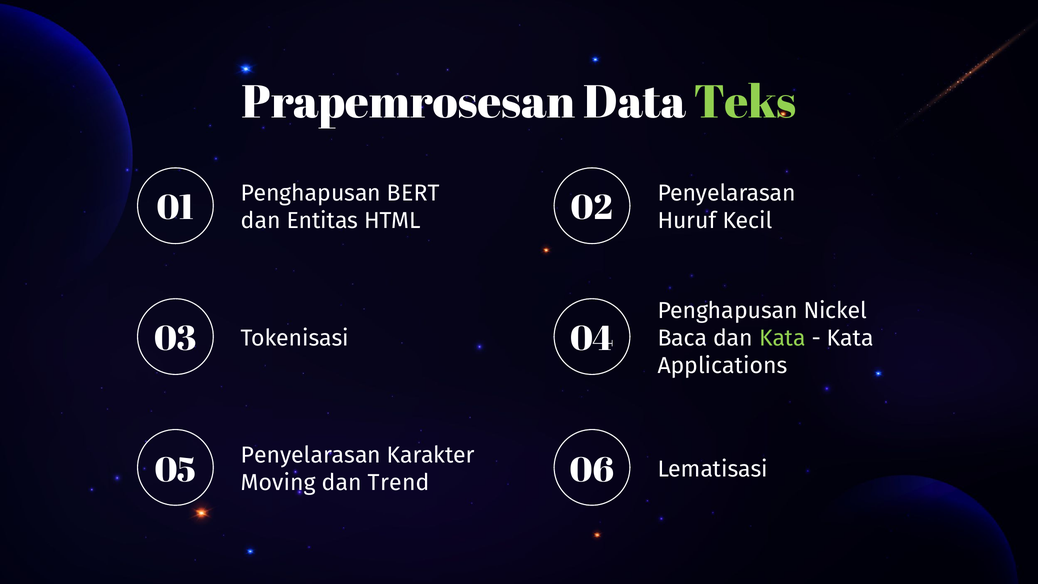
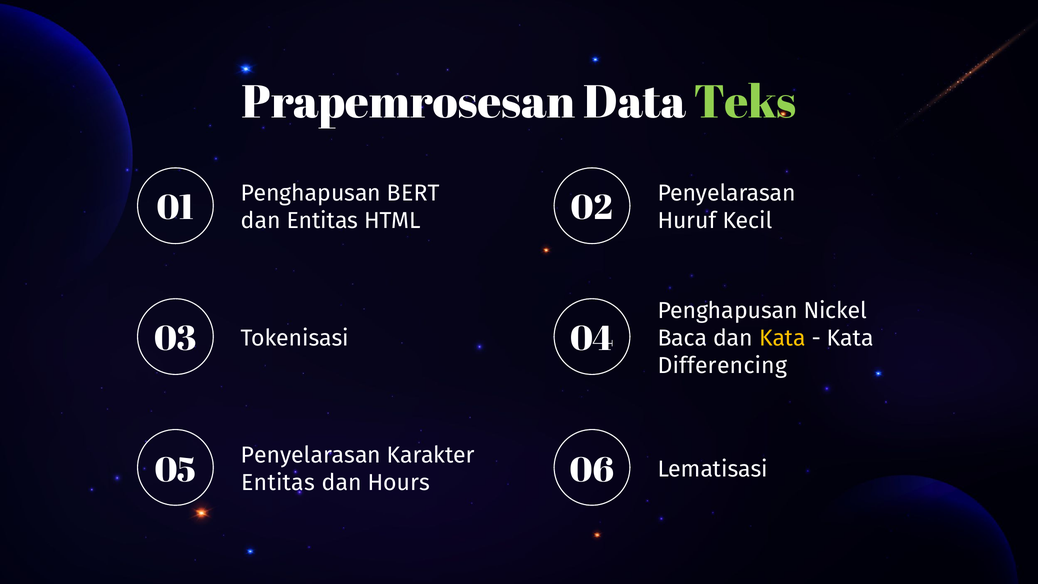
Kata at (782, 338) colour: light green -> yellow
Applications: Applications -> Differencing
Moving at (278, 483): Moving -> Entitas
Trend: Trend -> Hours
